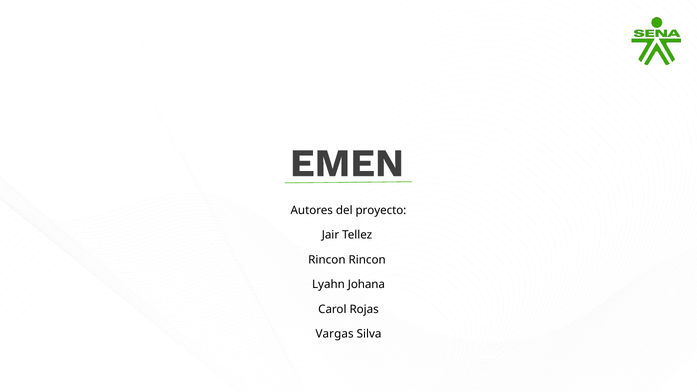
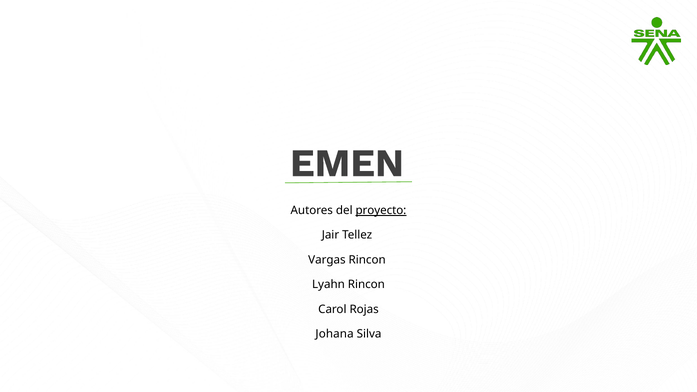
proyecto underline: none -> present
Rincon at (327, 260): Rincon -> Vargas
Lyahn Johana: Johana -> Rincon
Vargas: Vargas -> Johana
